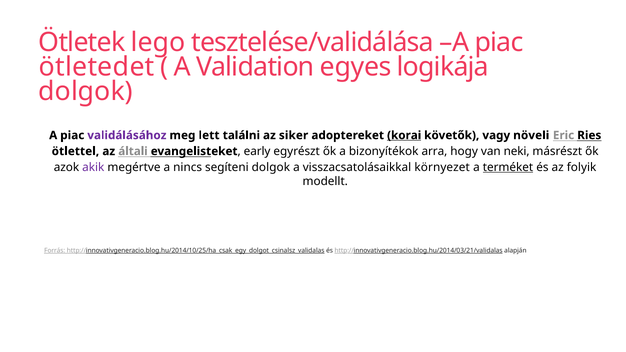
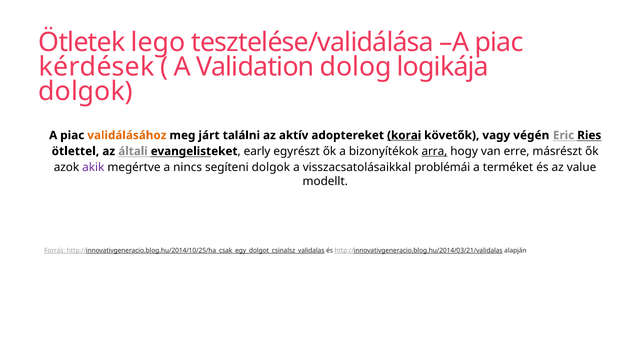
ötletedet: ötletedet -> kérdések
egyes: egyes -> dolog
validálásához colour: purple -> orange
lett: lett -> járt
siker: siker -> aktív
növeli: növeli -> végén
arra underline: none -> present
neki: neki -> erre
környezet: környezet -> problémái
terméket underline: present -> none
folyik: folyik -> value
